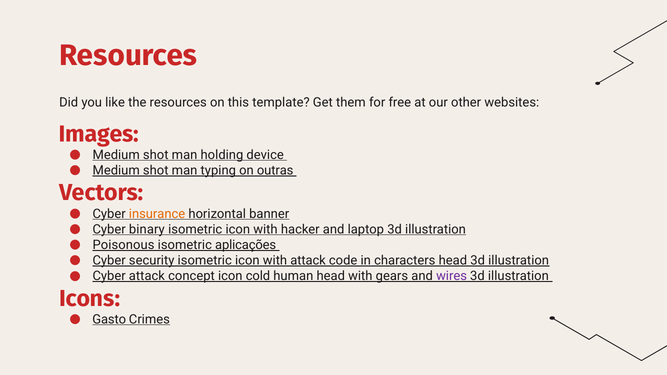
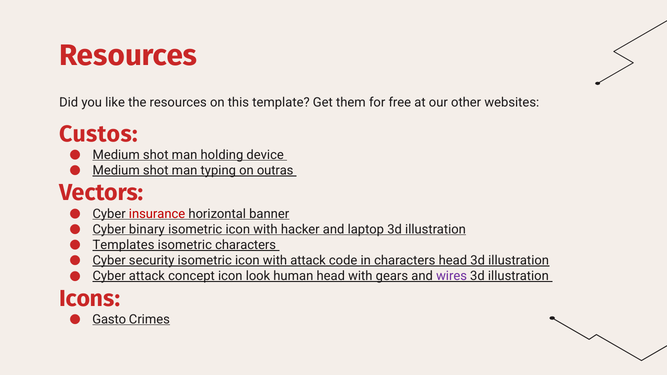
Images: Images -> Custos
insurance colour: orange -> red
Poisonous: Poisonous -> Templates
isometric aplicações: aplicações -> characters
cold: cold -> look
